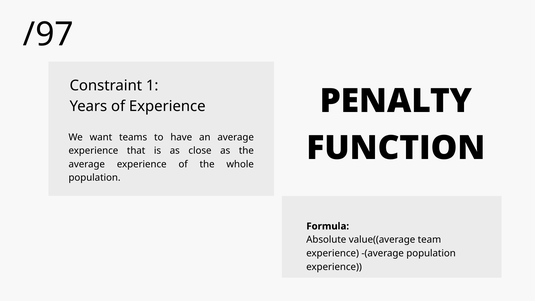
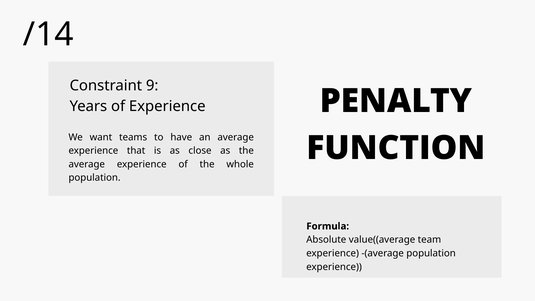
/97: /97 -> /14
1: 1 -> 9
